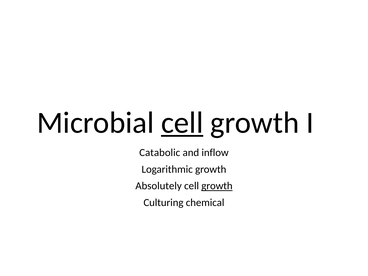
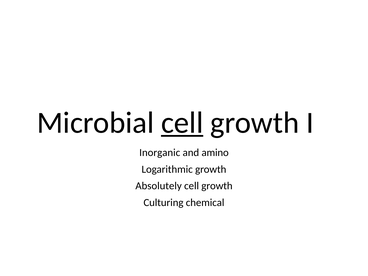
Catabolic: Catabolic -> Inorganic
inflow: inflow -> amino
growth at (217, 186) underline: present -> none
